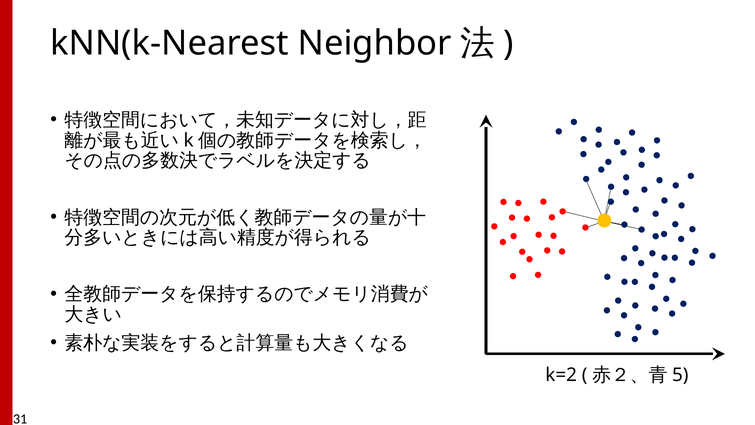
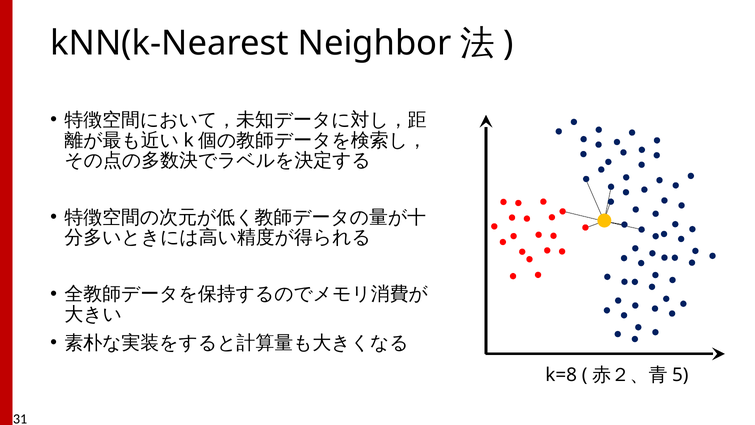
k=2: k=2 -> k=8
